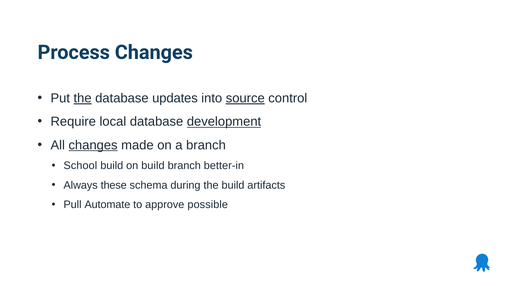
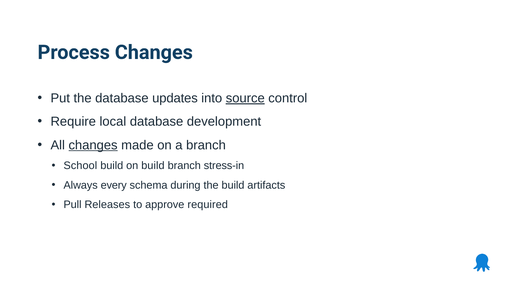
the at (83, 98) underline: present -> none
development underline: present -> none
better-in: better-in -> stress-in
these: these -> every
Automate: Automate -> Releases
possible: possible -> required
